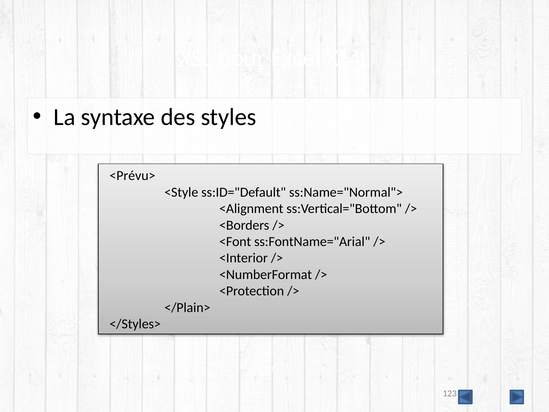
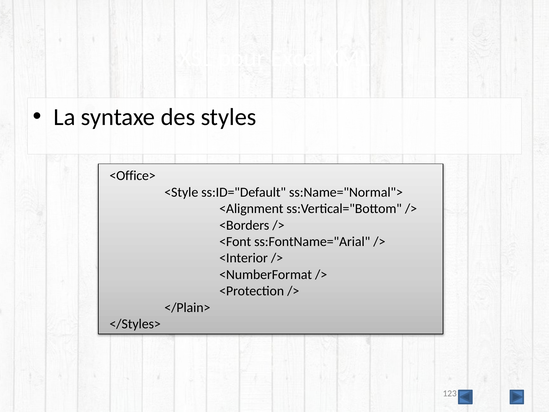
<Prévu>: <Prévu> -> <Office>
